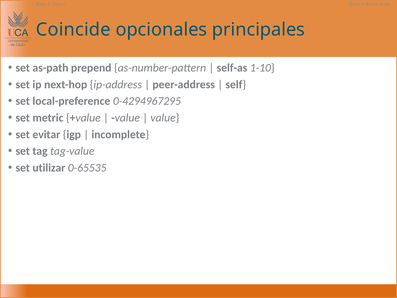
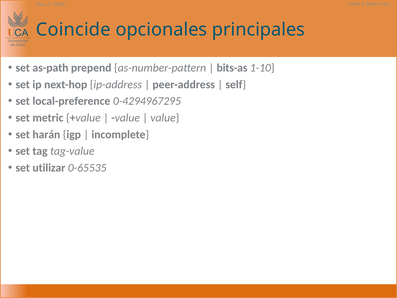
self-as: self-as -> bits-as
evitar: evitar -> harán
